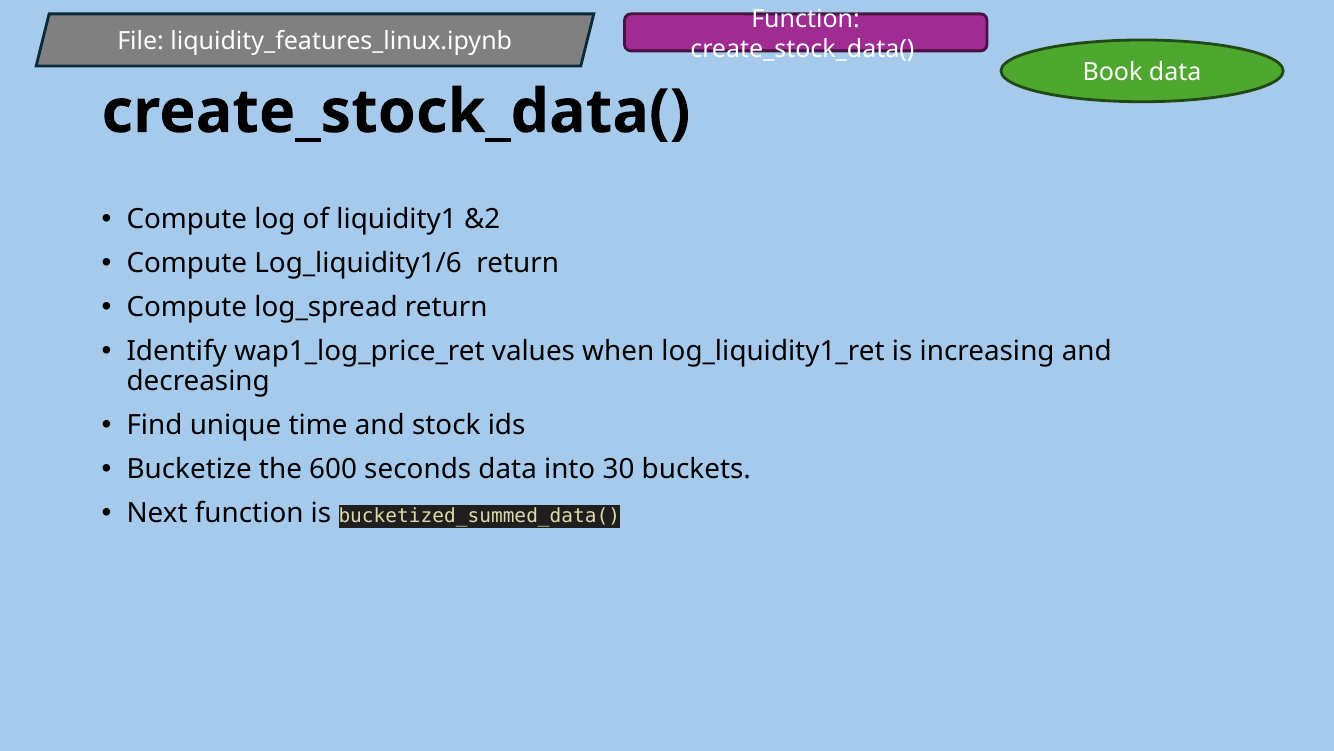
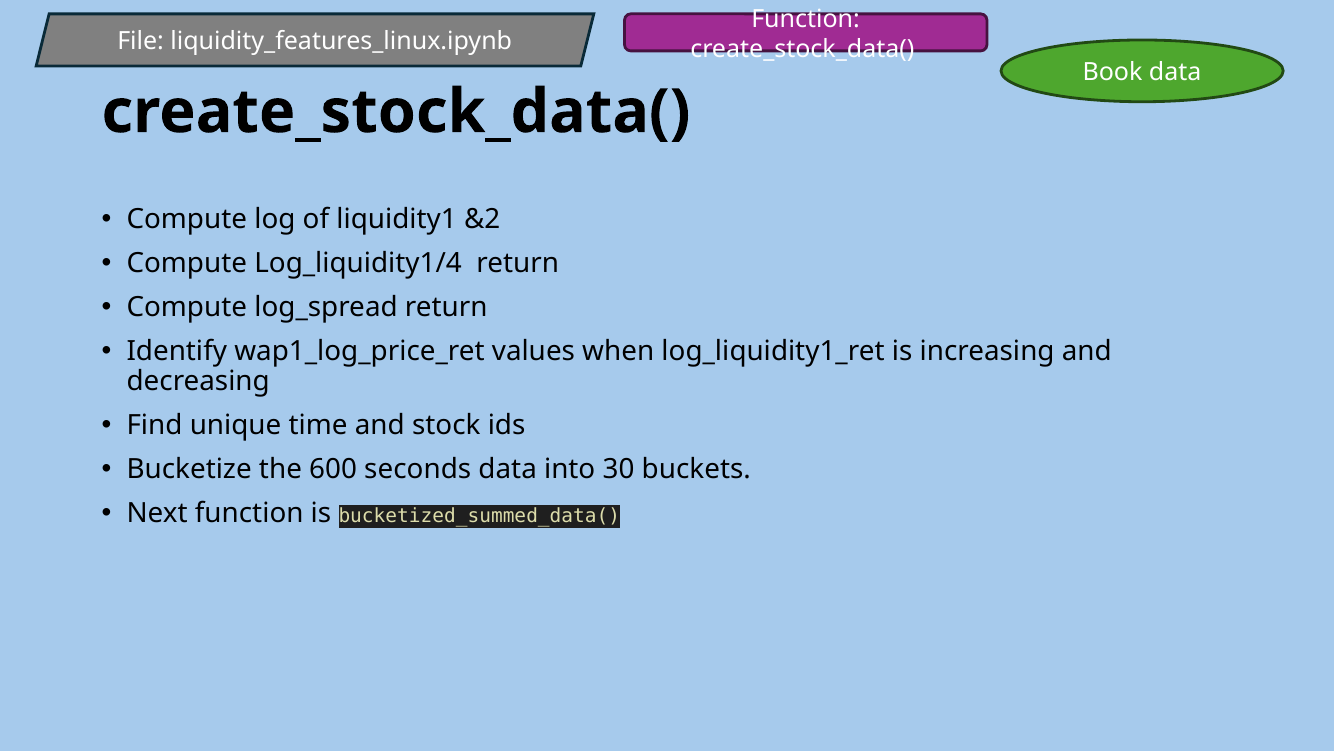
Log_liquidity1/6: Log_liquidity1/6 -> Log_liquidity1/4
